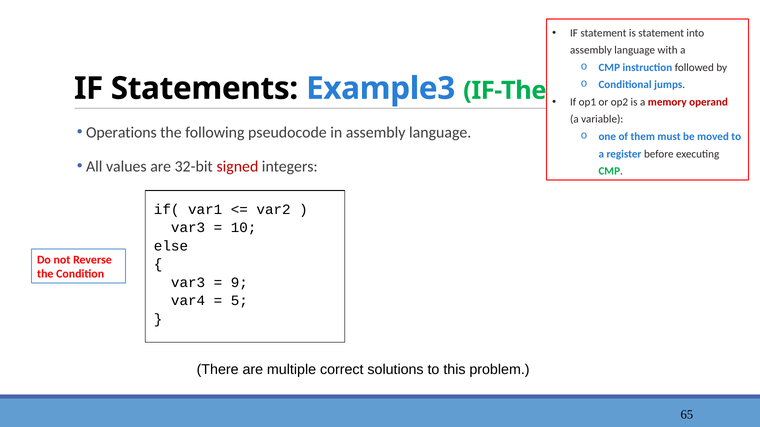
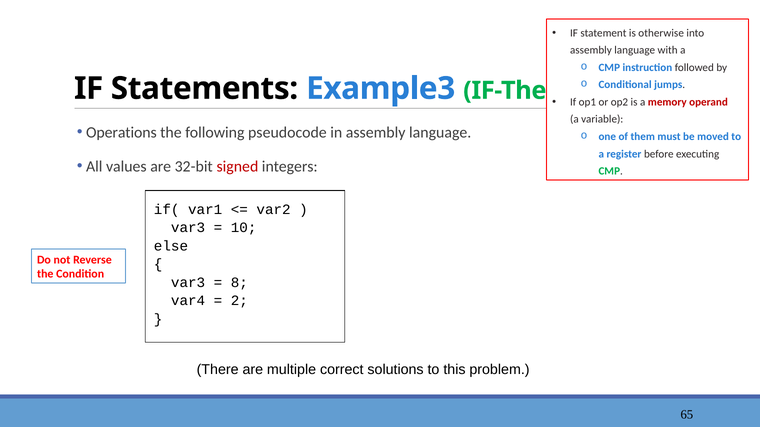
is statement: statement -> otherwise
9: 9 -> 8
5: 5 -> 2
